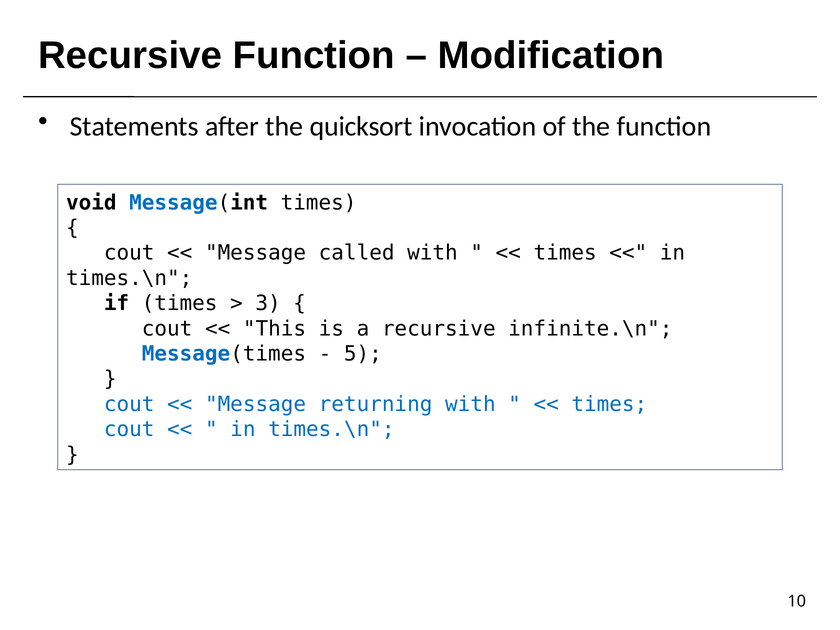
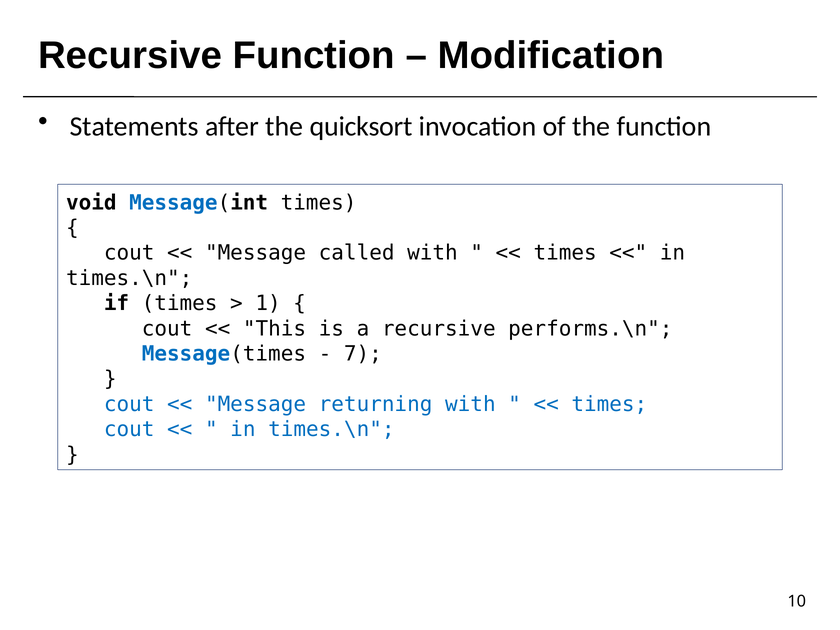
3: 3 -> 1
infinite.\n: infinite.\n -> performs.\n
5: 5 -> 7
